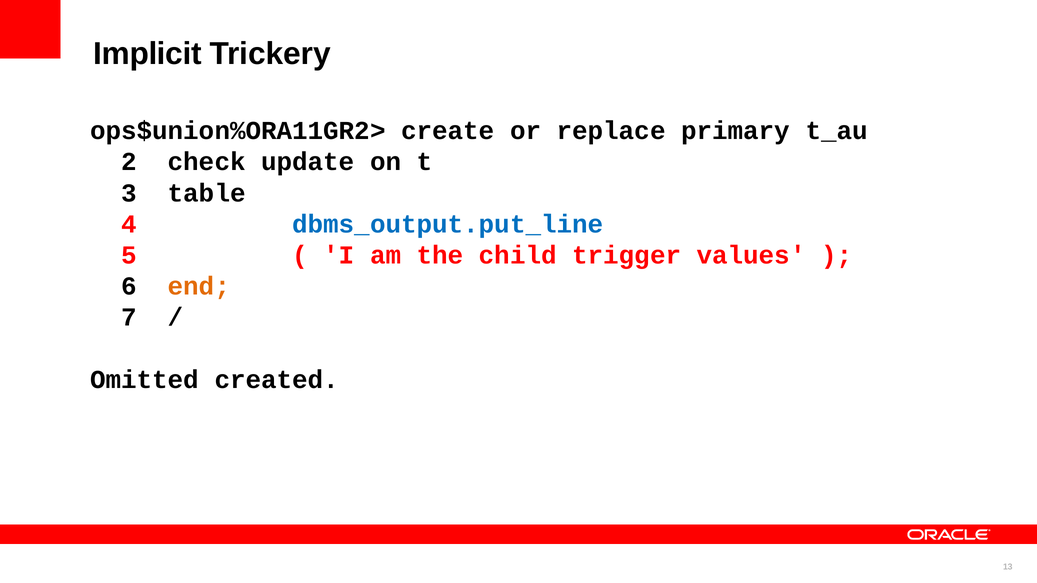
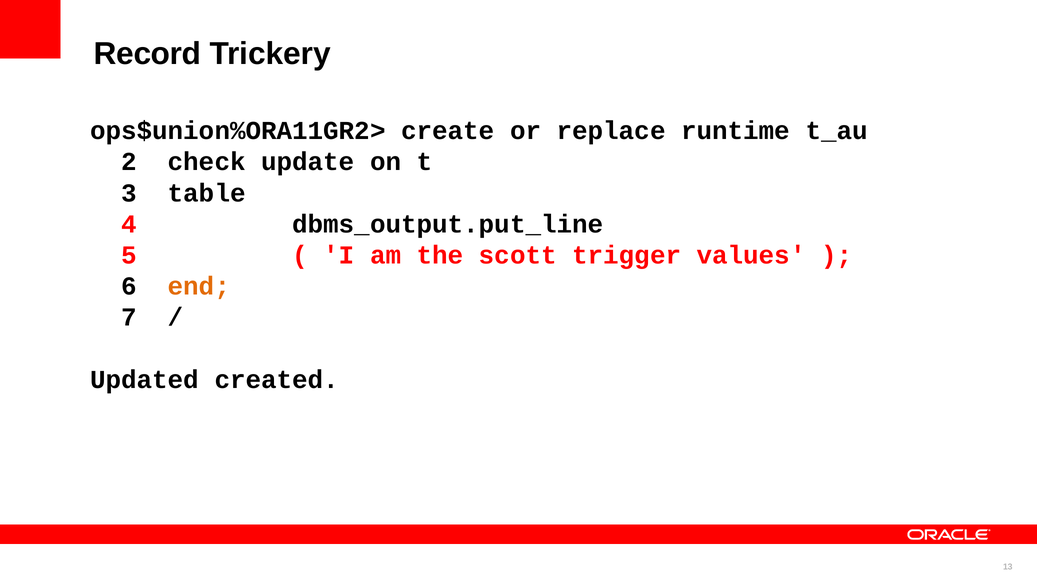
Implicit: Implicit -> Record
primary: primary -> runtime
dbms_output.put_line colour: blue -> black
child: child -> scott
Omitted: Omitted -> Updated
